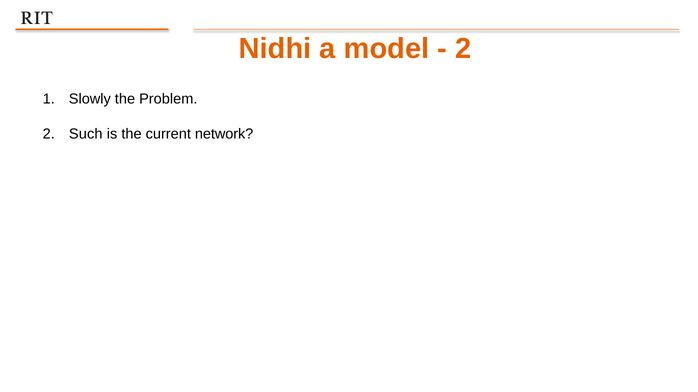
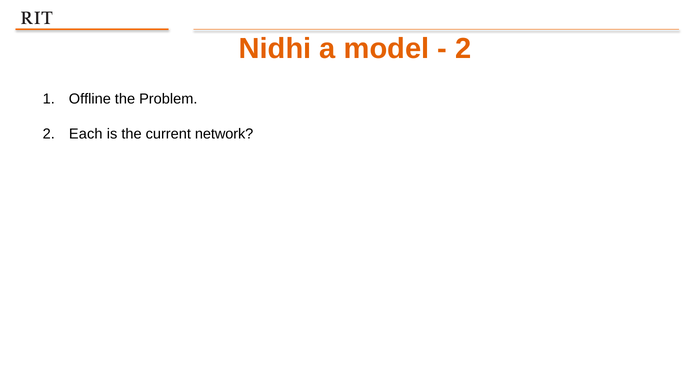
Slowly: Slowly -> Offline
Such: Such -> Each
